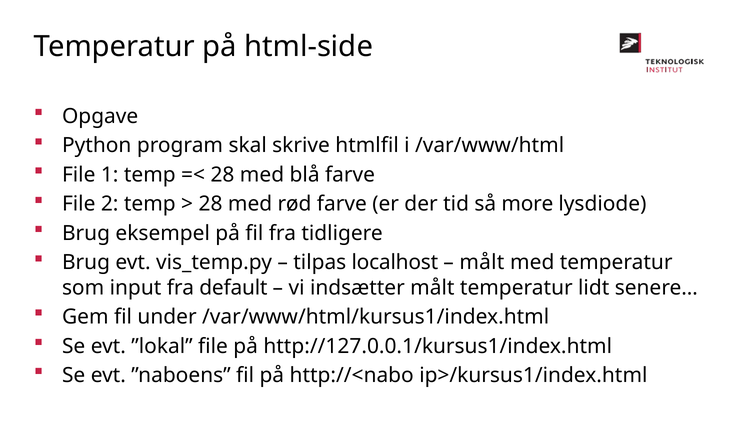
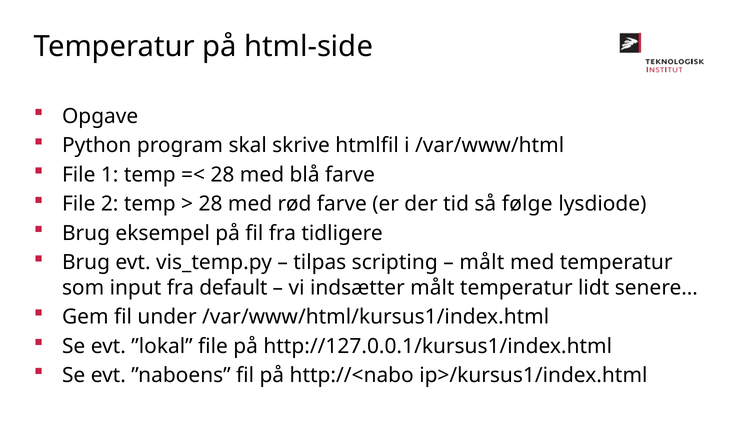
more: more -> følge
localhost: localhost -> scripting
